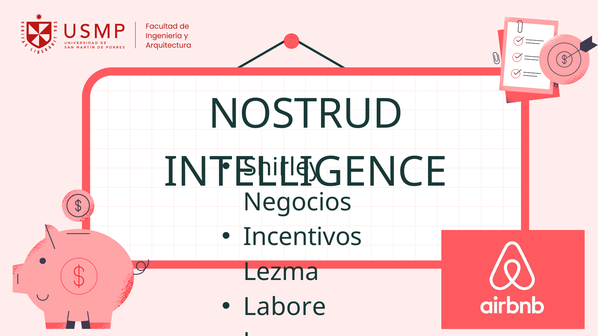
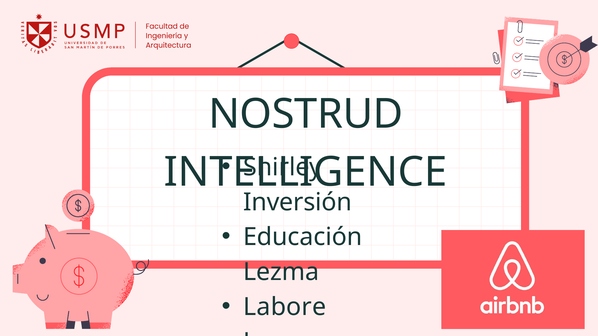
Negocios: Negocios -> Inversión
Incentivos: Incentivos -> Educación
